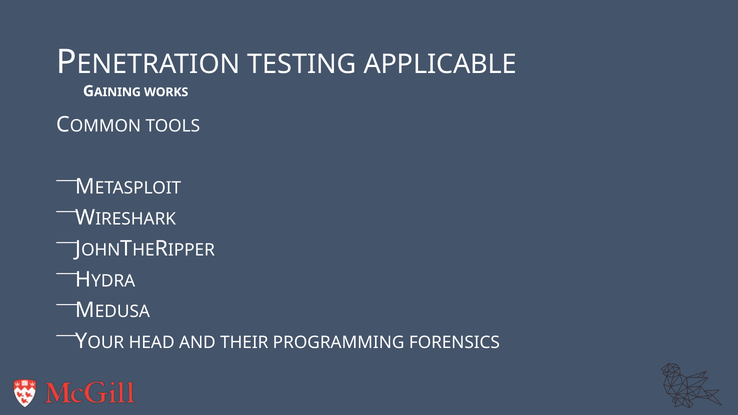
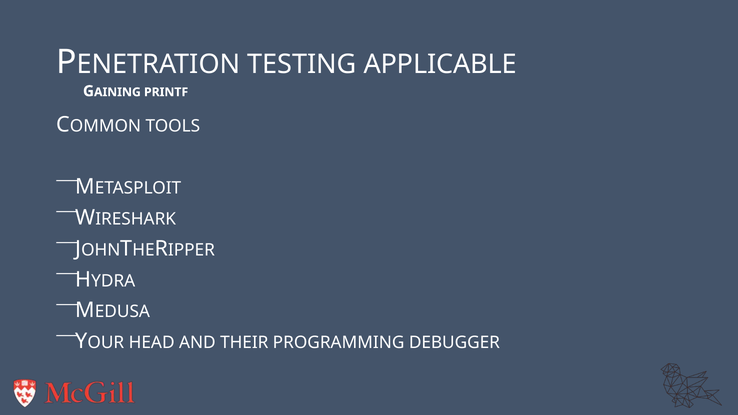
WORKS: WORKS -> PRINTF
FORENSICS: FORENSICS -> DEBUGGER
